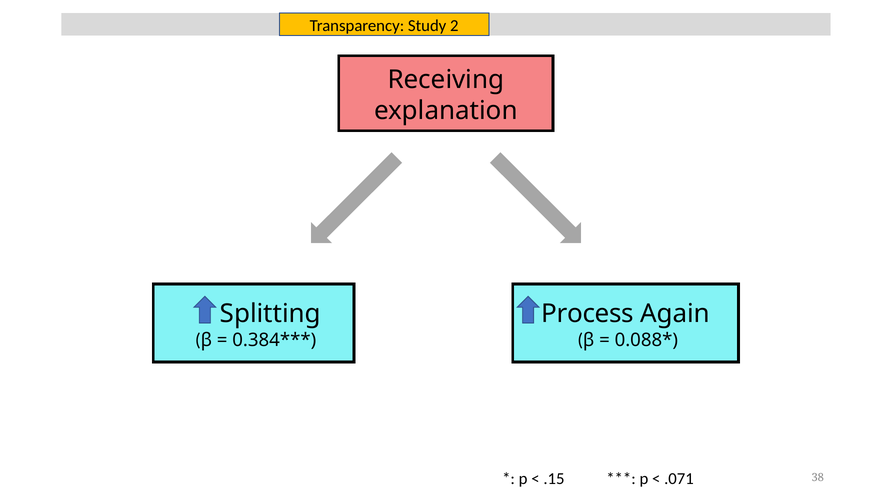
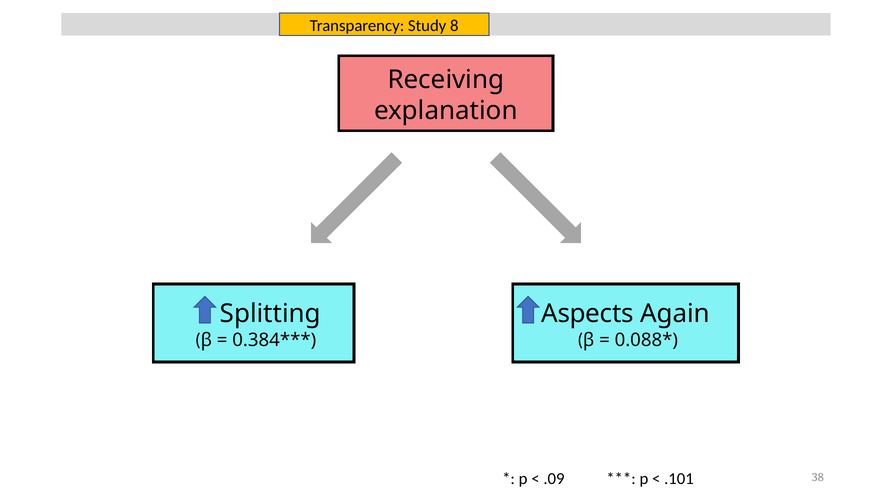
2: 2 -> 8
Process: Process -> Aspects
.15: .15 -> .09
.071: .071 -> .101
